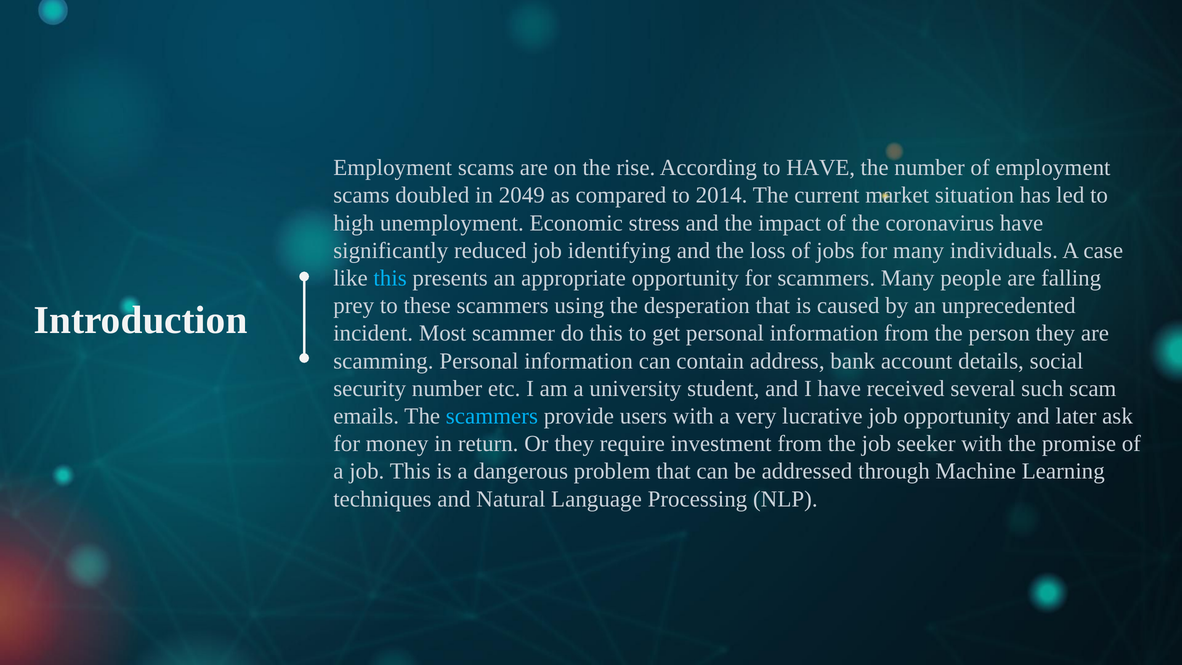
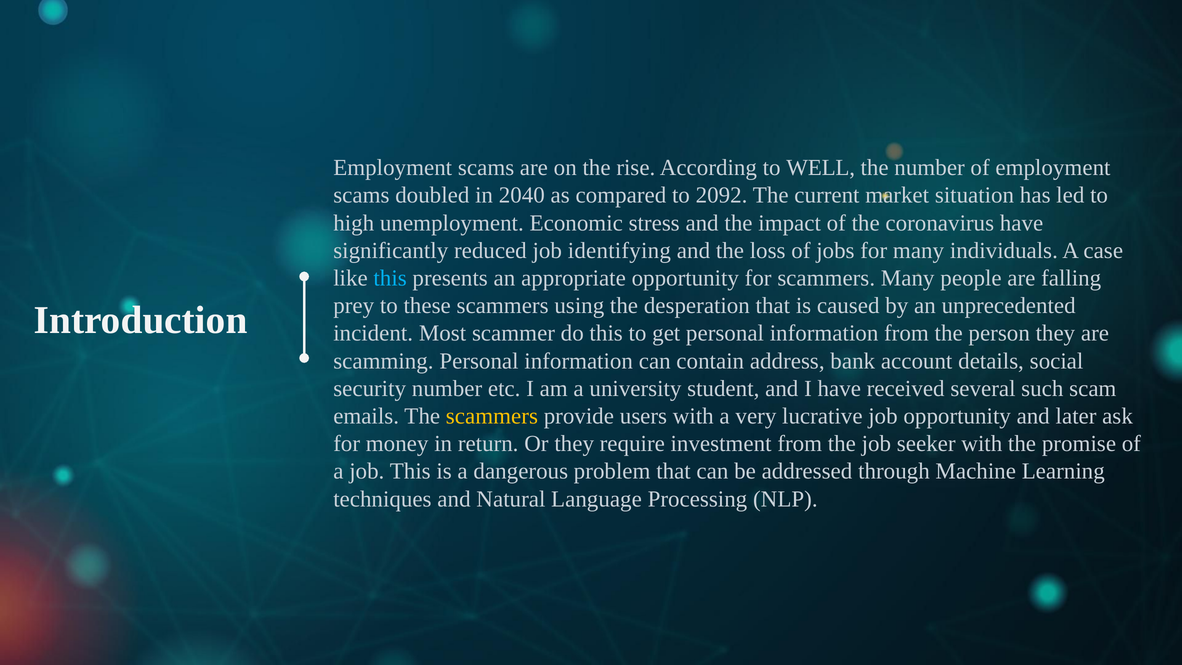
to HAVE: HAVE -> WELL
2049: 2049 -> 2040
2014: 2014 -> 2092
scammers at (492, 416) colour: light blue -> yellow
